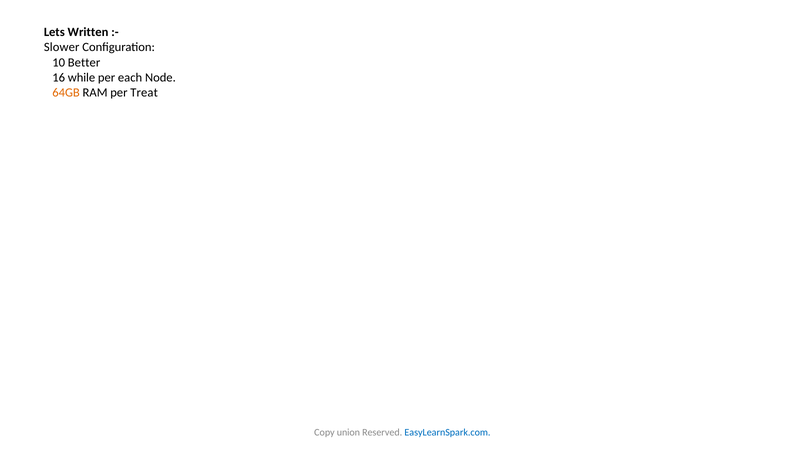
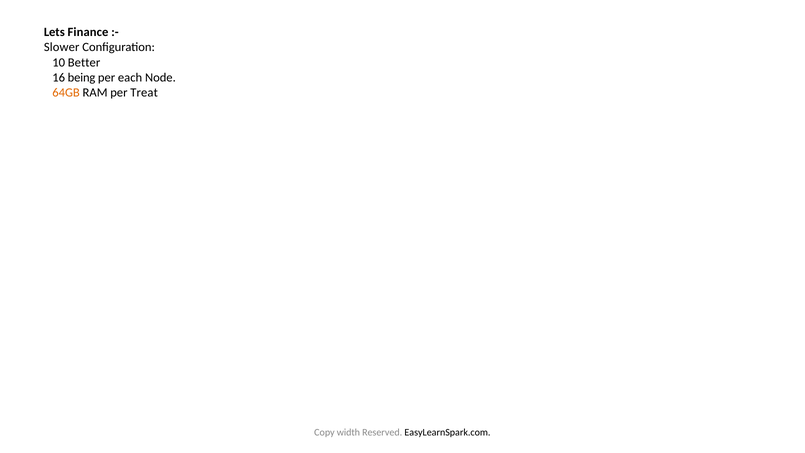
Written: Written -> Finance
while: while -> being
union: union -> width
EasyLearnSpark.com colour: blue -> black
